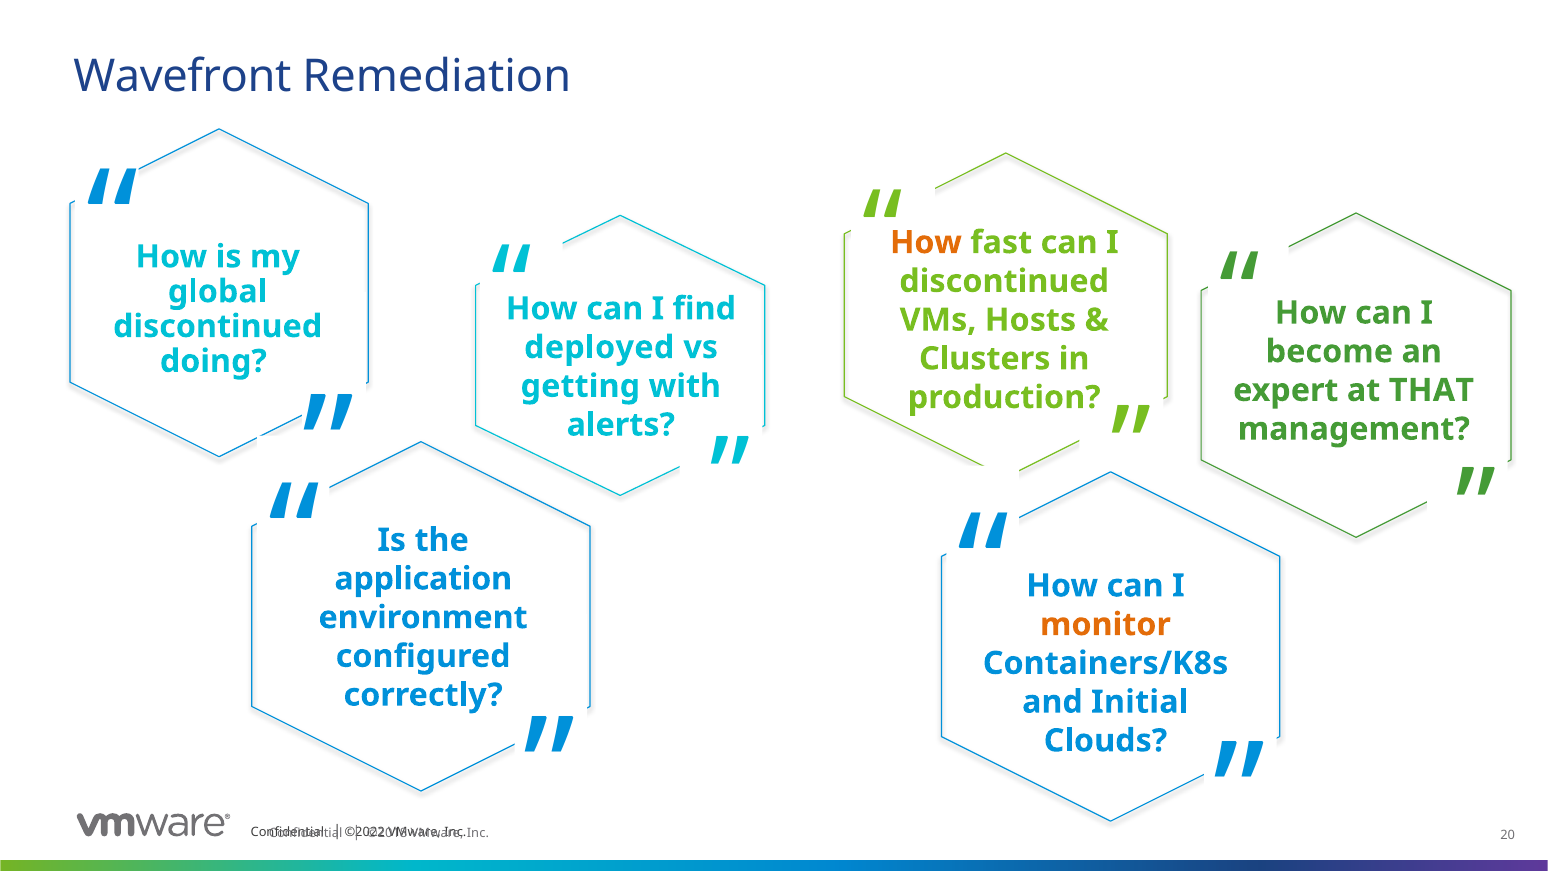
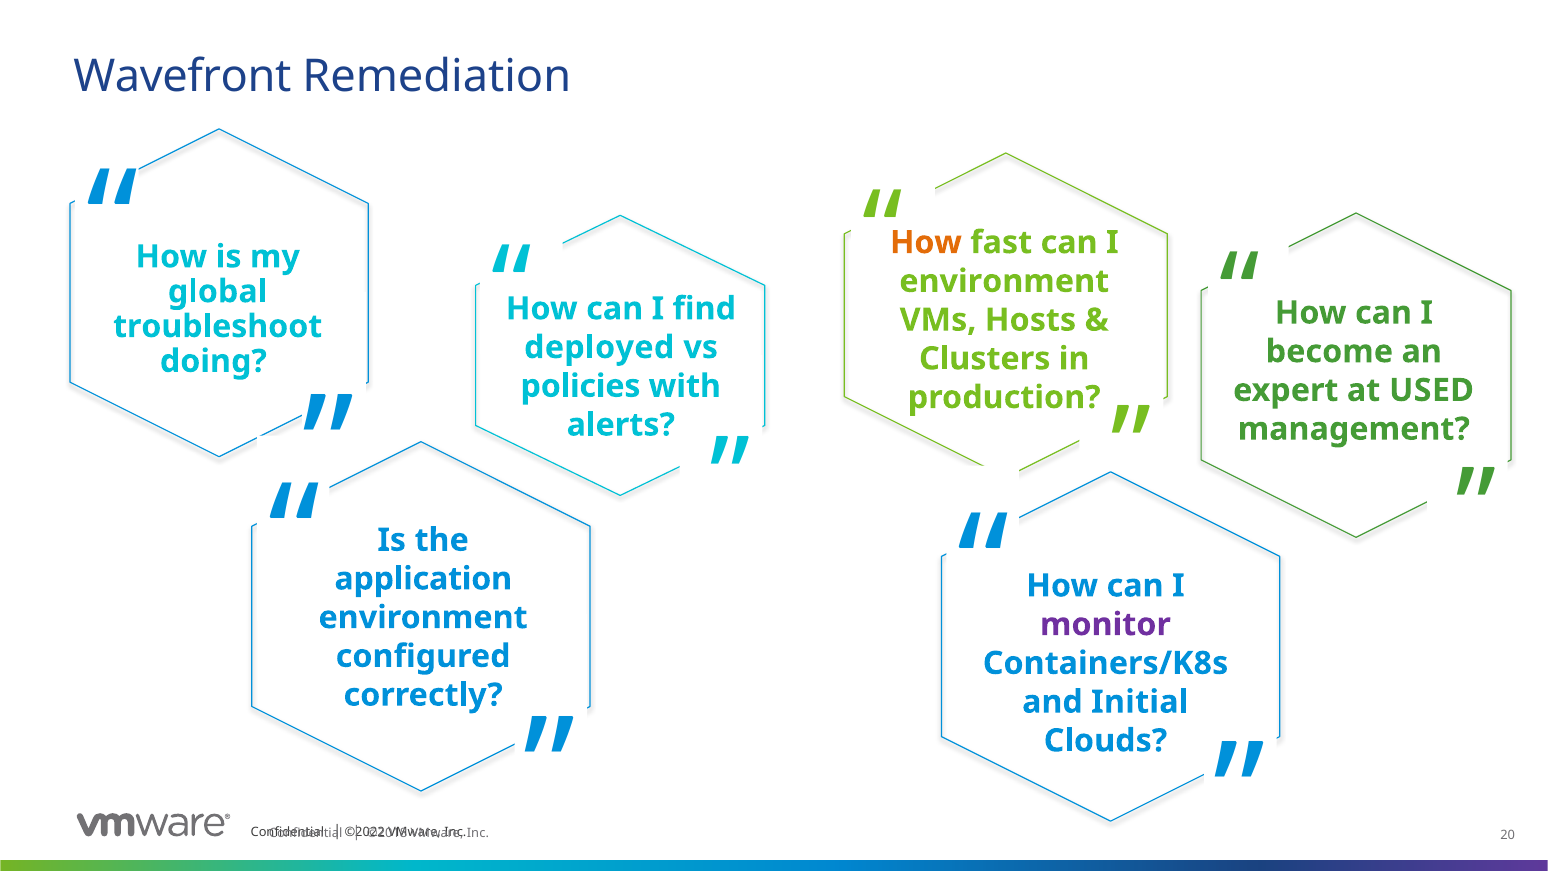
discontinued at (1004, 281): discontinued -> environment
discontinued at (218, 326): discontinued -> troubleshoot
getting: getting -> policies
THAT: THAT -> USED
monitor colour: orange -> purple
